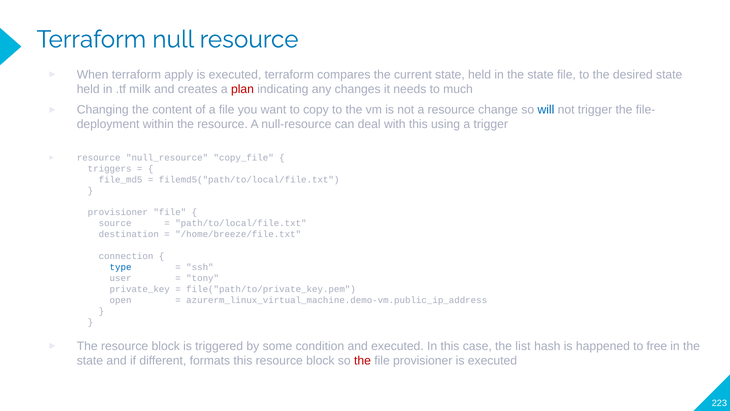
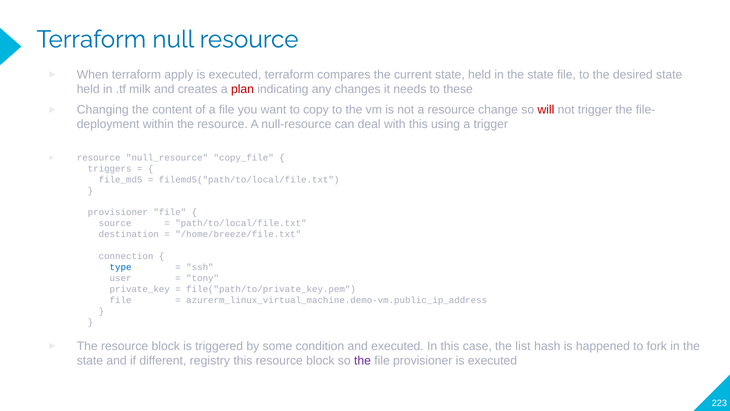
much: much -> these
will colour: blue -> red
open at (121, 300): open -> file
free: free -> fork
formats: formats -> registry
the at (362, 360) colour: red -> purple
